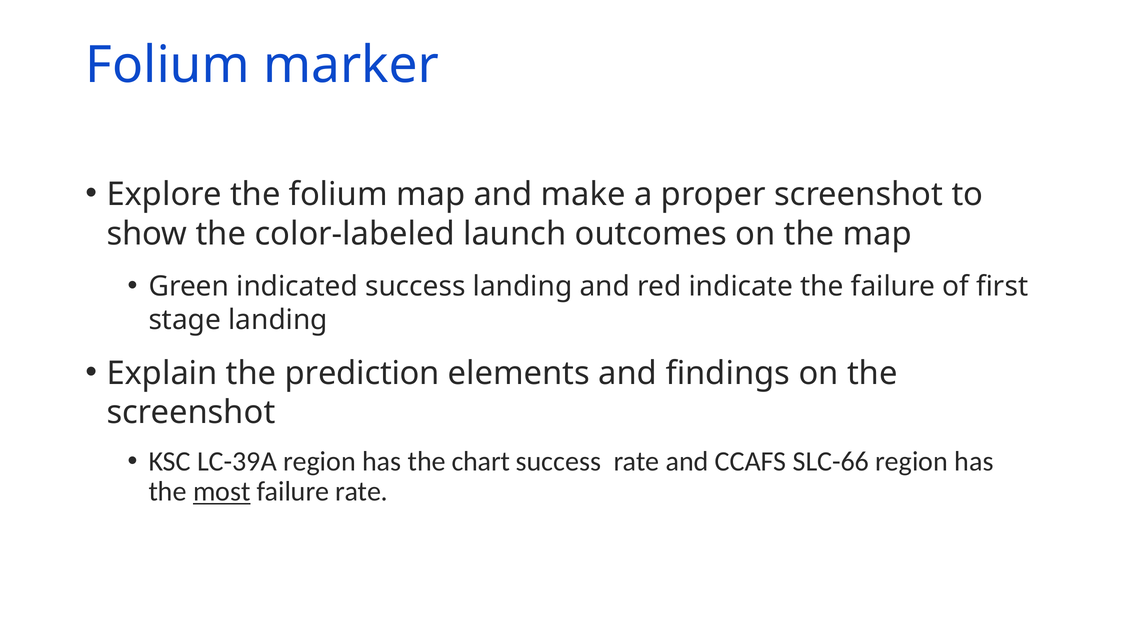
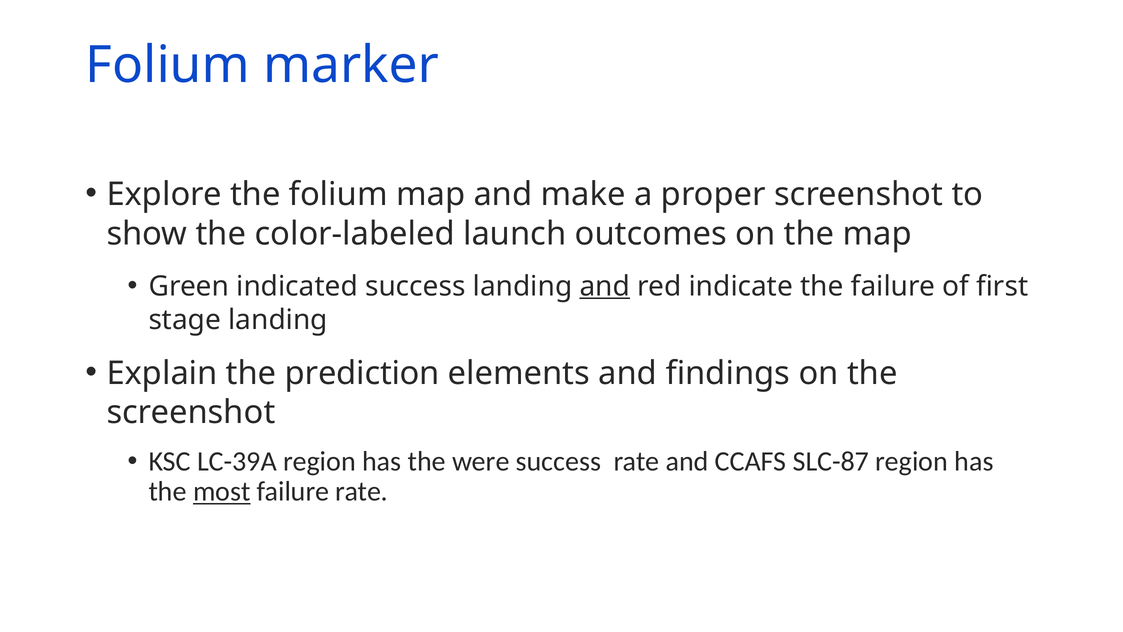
and at (605, 286) underline: none -> present
chart: chart -> were
SLC-66: SLC-66 -> SLC-87
